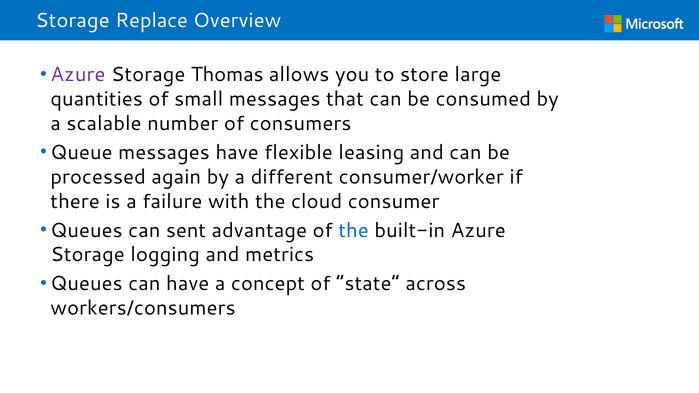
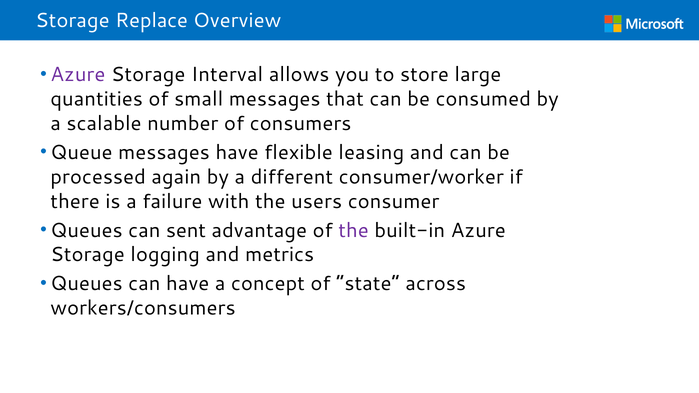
Thomas: Thomas -> Interval
cloud: cloud -> users
the at (354, 230) colour: blue -> purple
